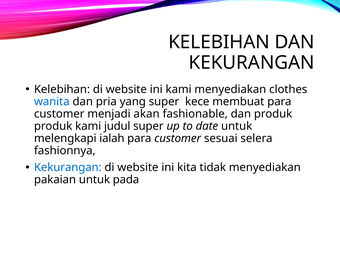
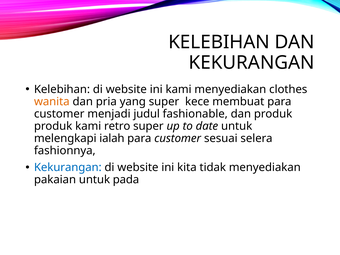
wanita colour: blue -> orange
akan: akan -> judul
judul: judul -> retro
